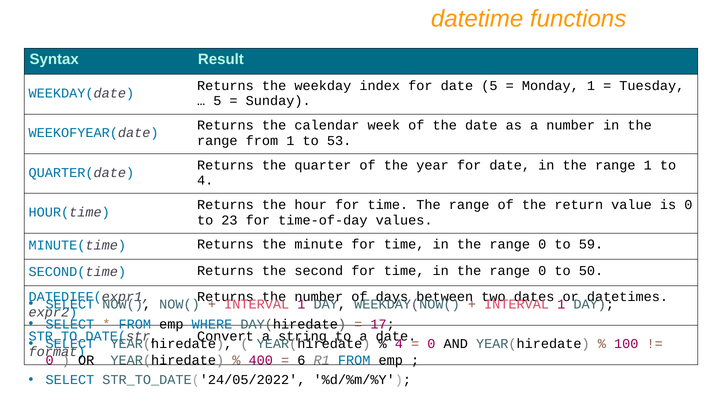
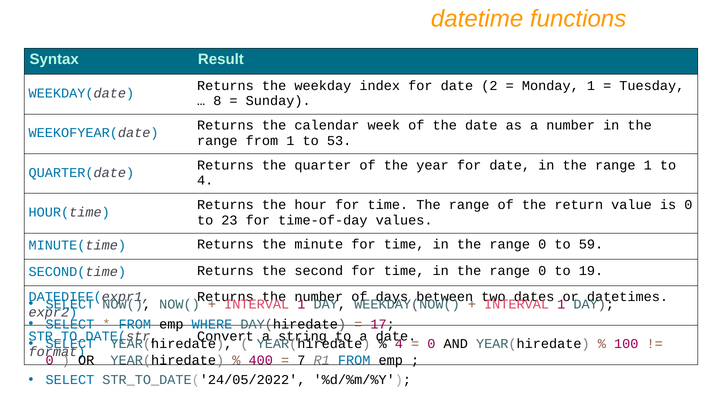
date 5: 5 -> 2
5 at (217, 101): 5 -> 8
50: 50 -> 19
6: 6 -> 7
